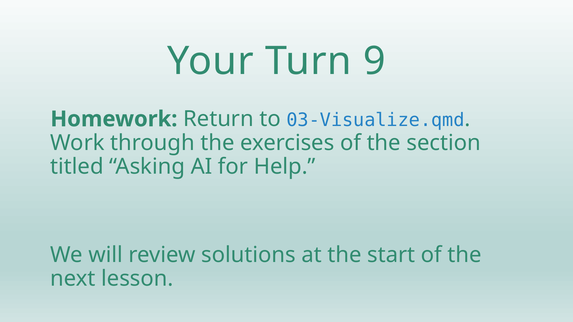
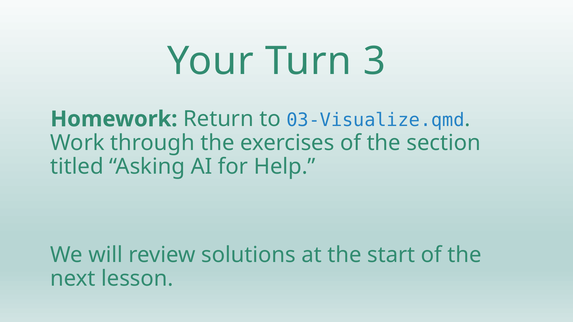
9: 9 -> 3
